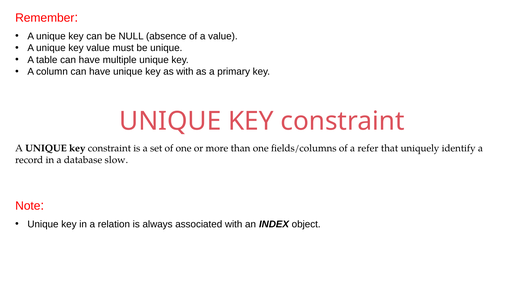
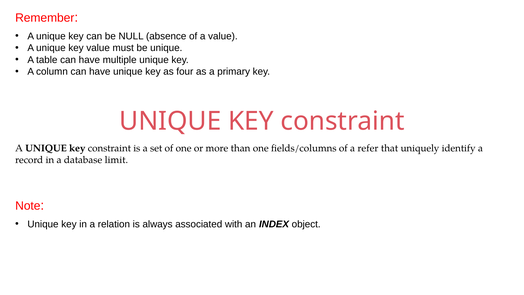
as with: with -> four
slow: slow -> limit
